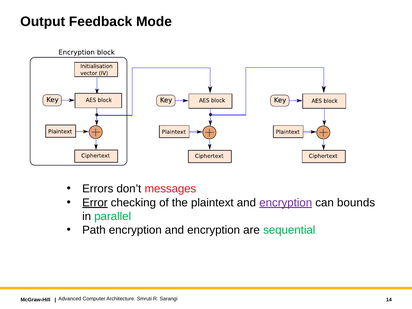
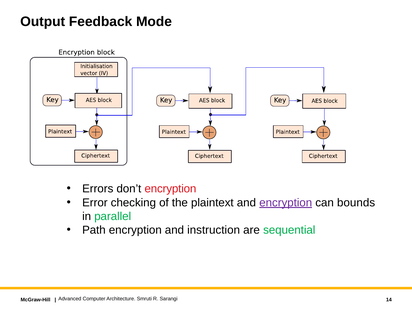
don’t messages: messages -> encryption
Error underline: present -> none
encryption and encryption: encryption -> instruction
